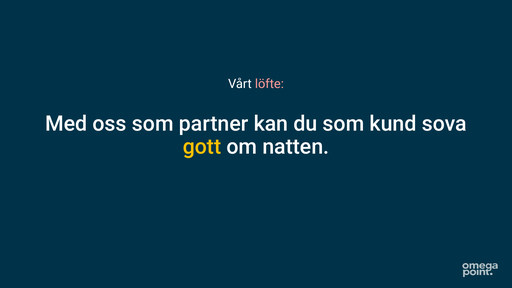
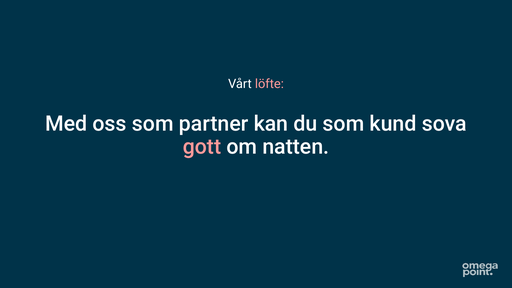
gott colour: yellow -> pink
